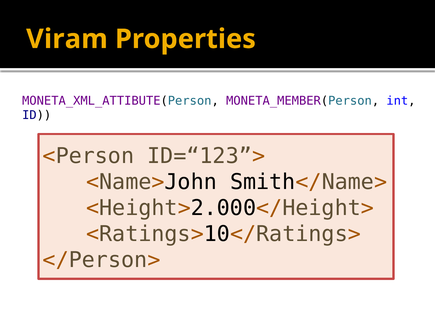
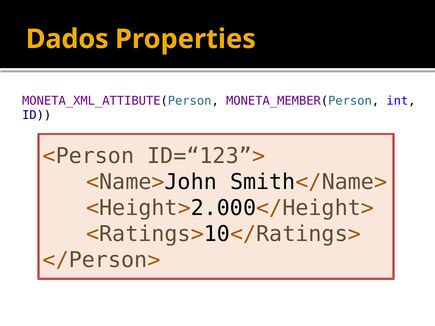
Viram: Viram -> Dados
